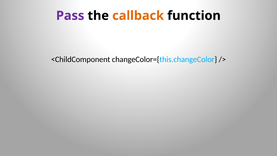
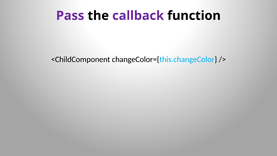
callback colour: orange -> purple
